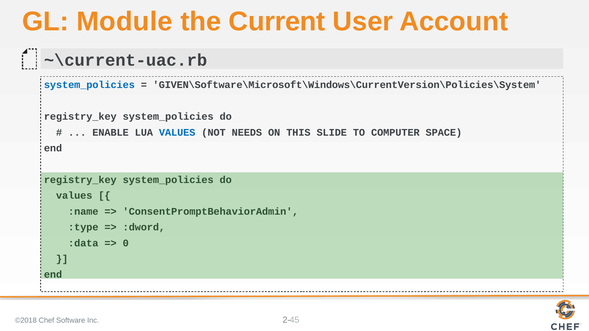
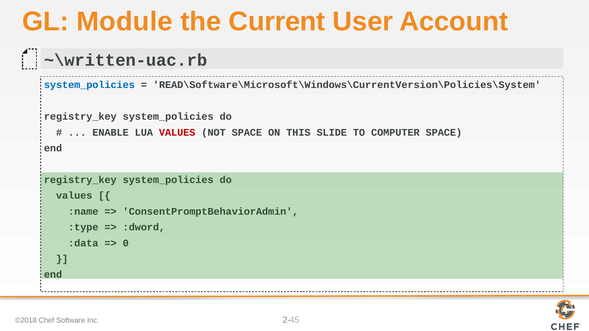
~\current-uac.rb: ~\current-uac.rb -> ~\written-uac.rb
GIVEN\Software\Microsoft\Windows\CurrentVersion\Policies\System: GIVEN\Software\Microsoft\Windows\CurrentVersion\Policies\System -> READ\Software\Microsoft\Windows\CurrentVersion\Policies\System
VALUES at (177, 132) colour: blue -> red
NOT NEEDS: NEEDS -> SPACE
